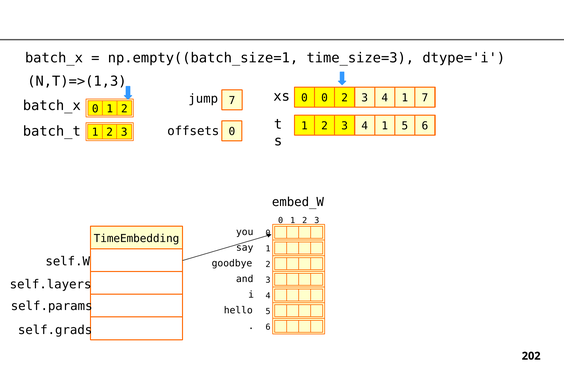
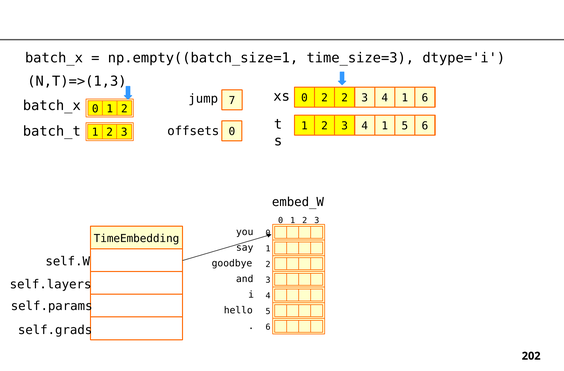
0 0: 0 -> 2
1 7: 7 -> 6
